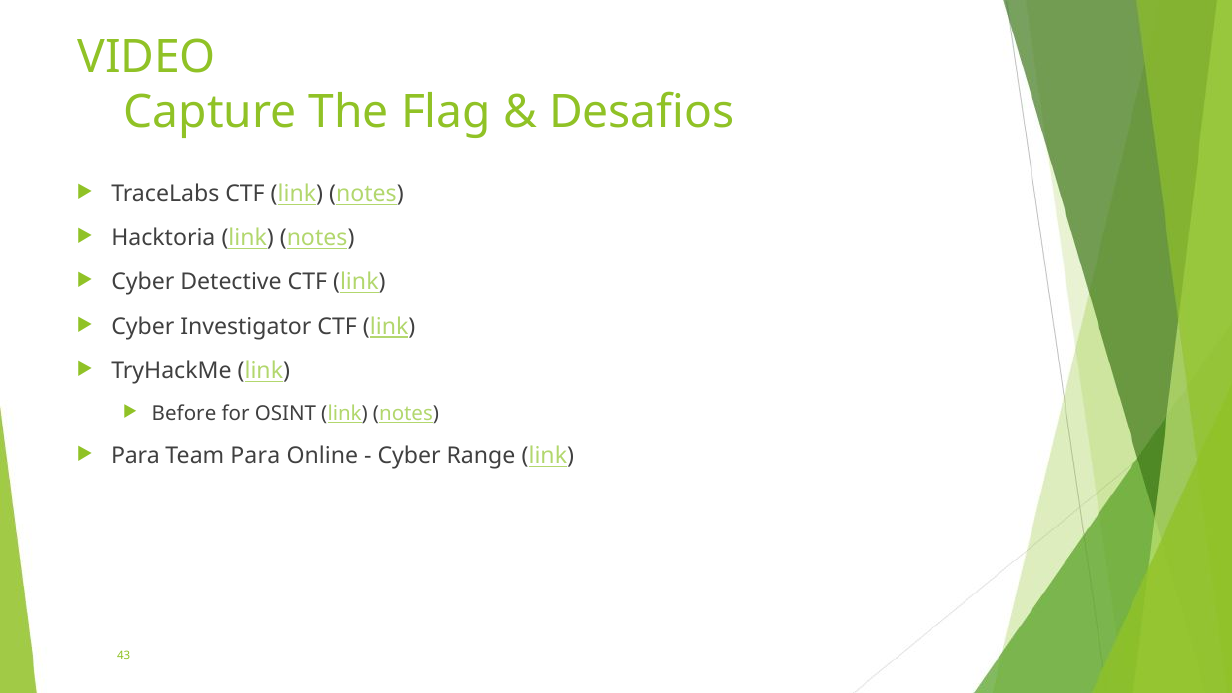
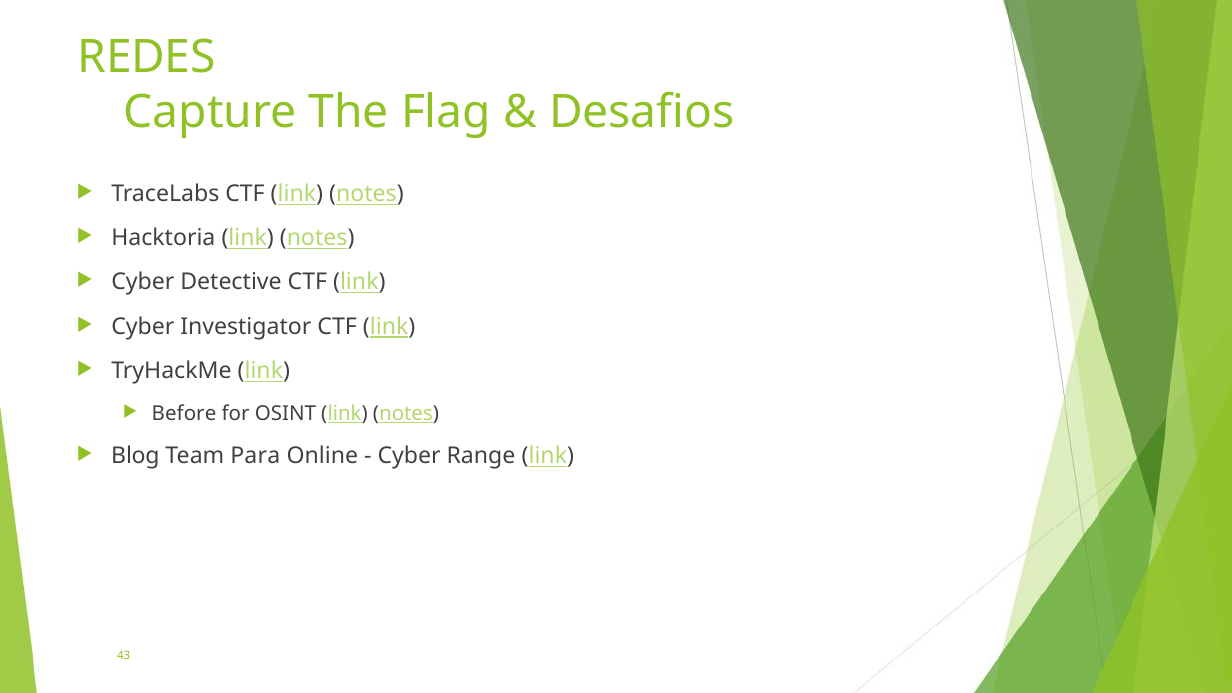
VIDEO: VIDEO -> REDES
Para at (135, 456): Para -> Blog
